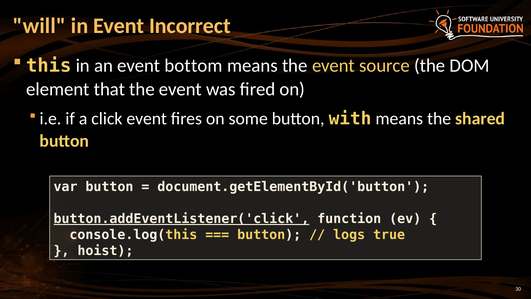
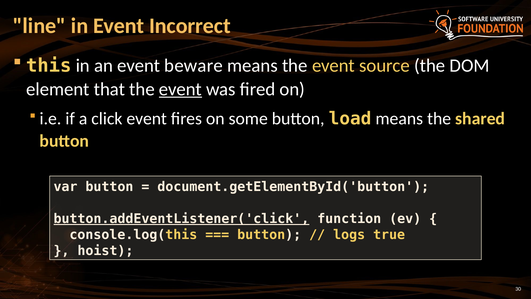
will: will -> line
bottom: bottom -> beware
event at (180, 89) underline: none -> present
with: with -> load
